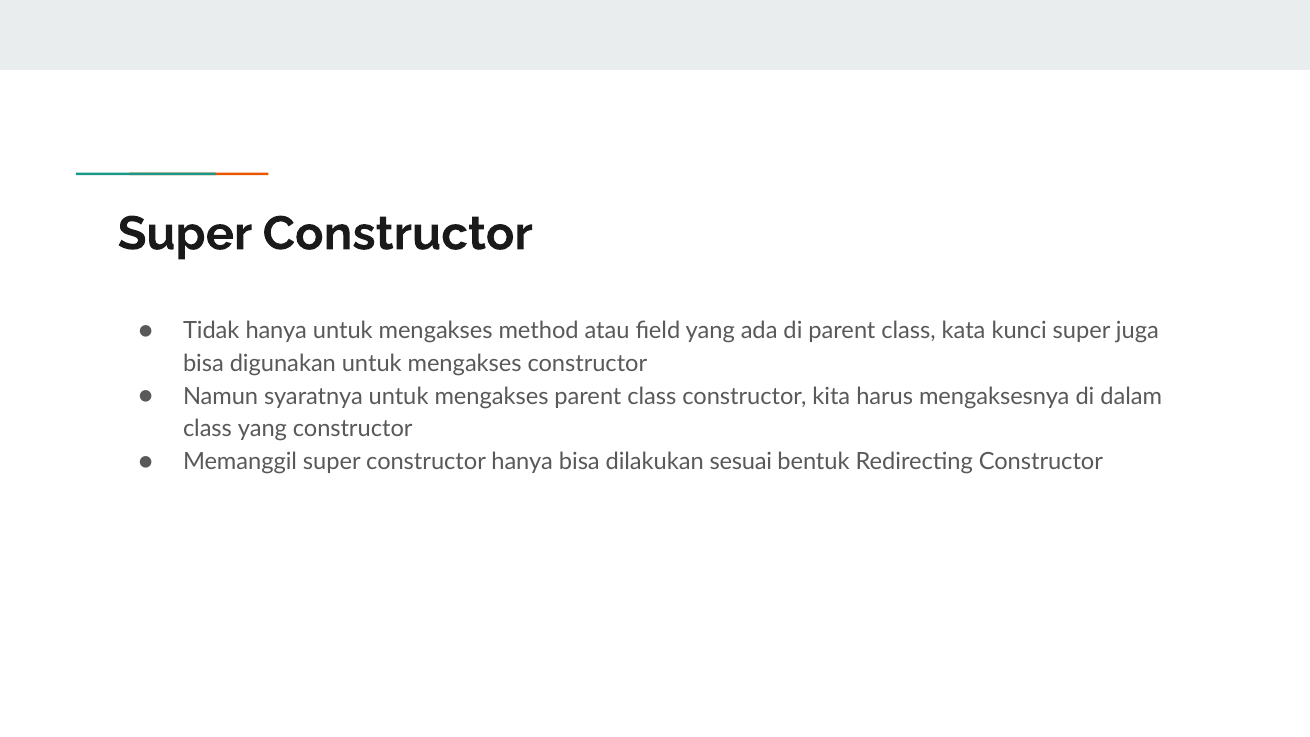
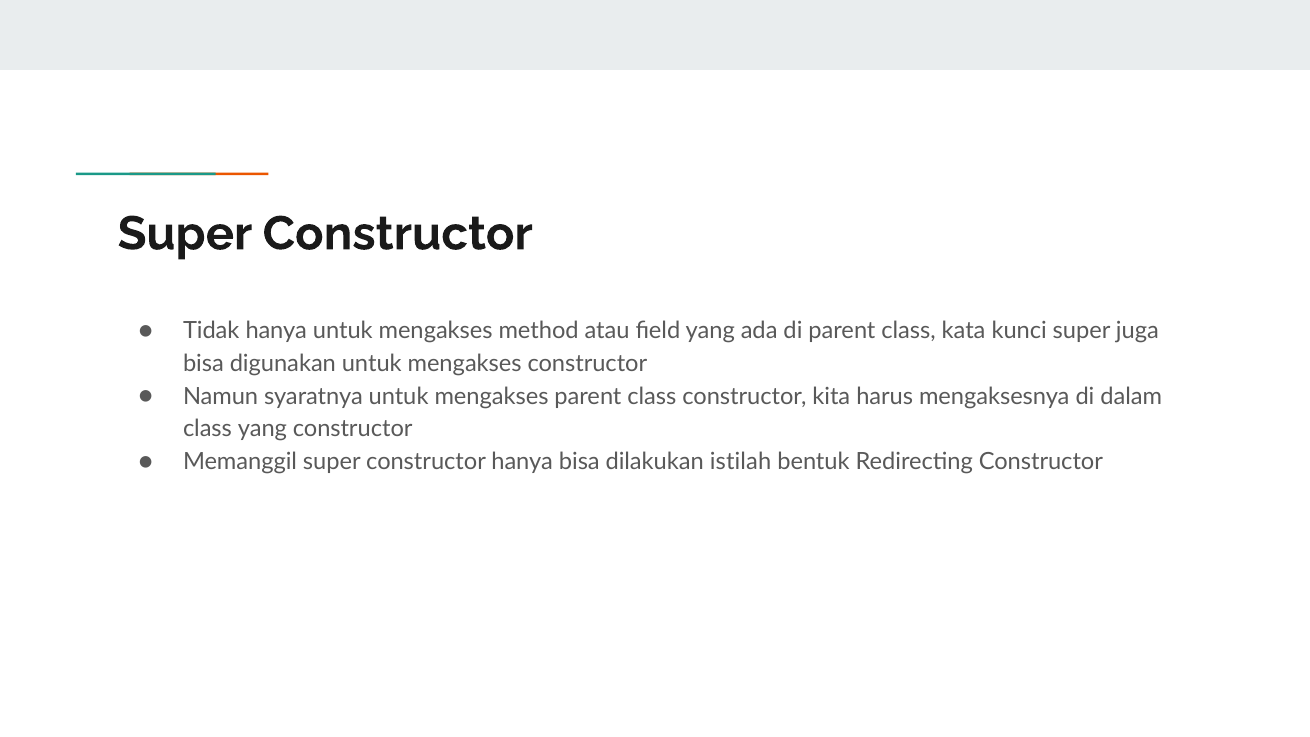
sesuai: sesuai -> istilah
